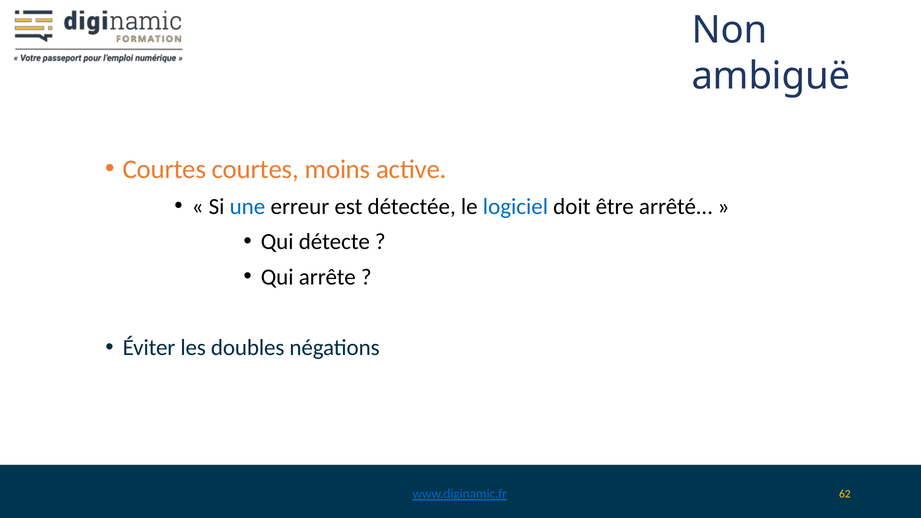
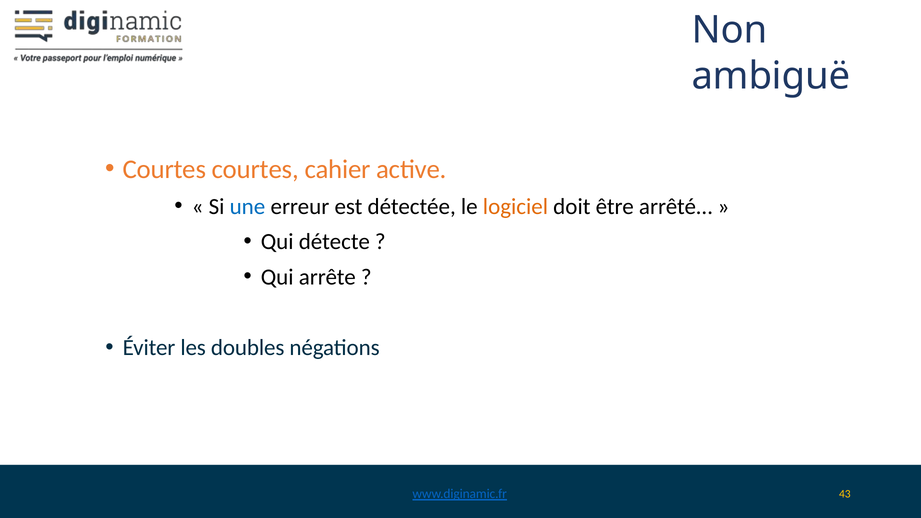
moins: moins -> cahier
logiciel colour: blue -> orange
62: 62 -> 43
